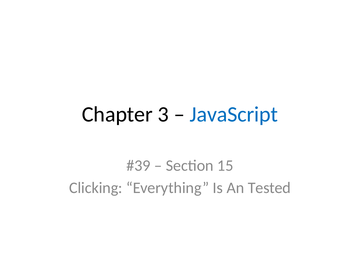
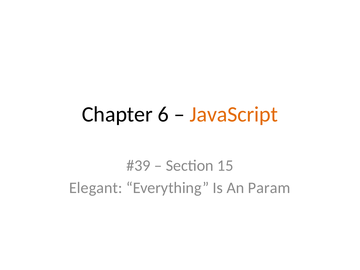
3: 3 -> 6
JavaScript colour: blue -> orange
Clicking: Clicking -> Elegant
Tested: Tested -> Param
